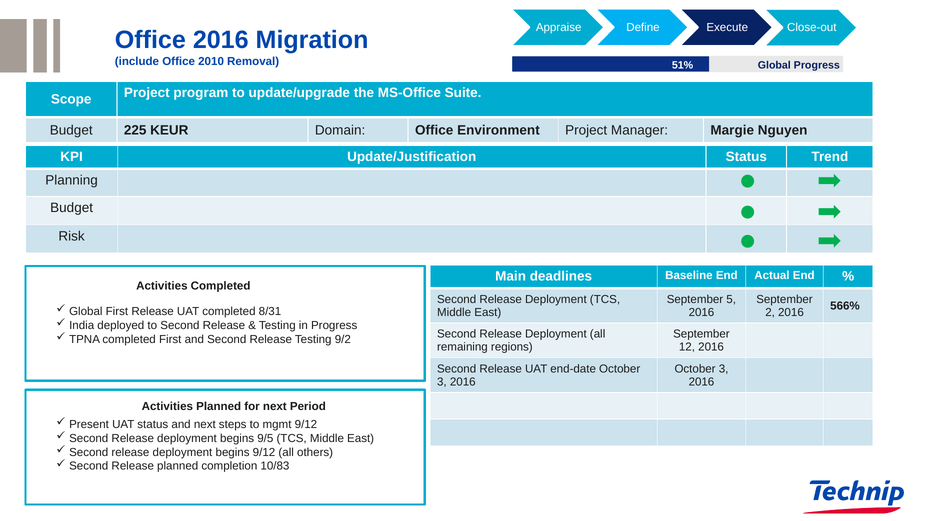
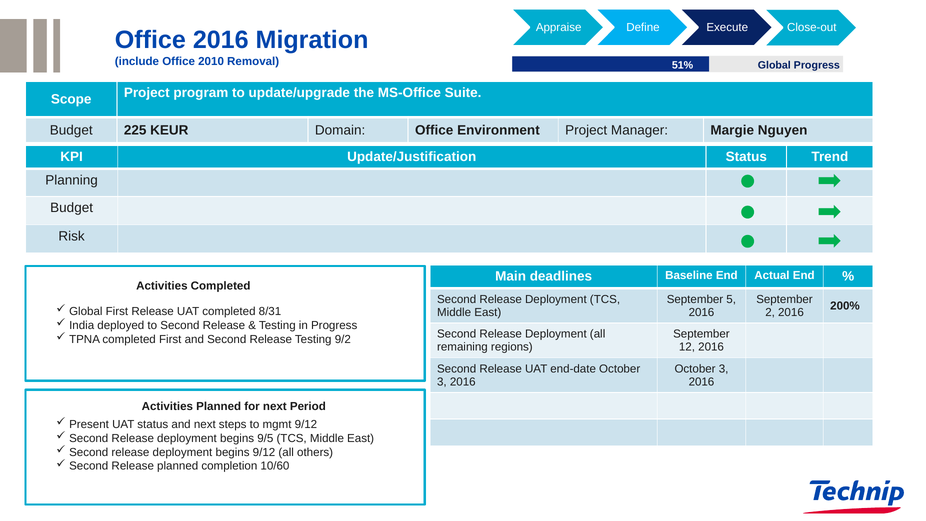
566%: 566% -> 200%
10/83: 10/83 -> 10/60
